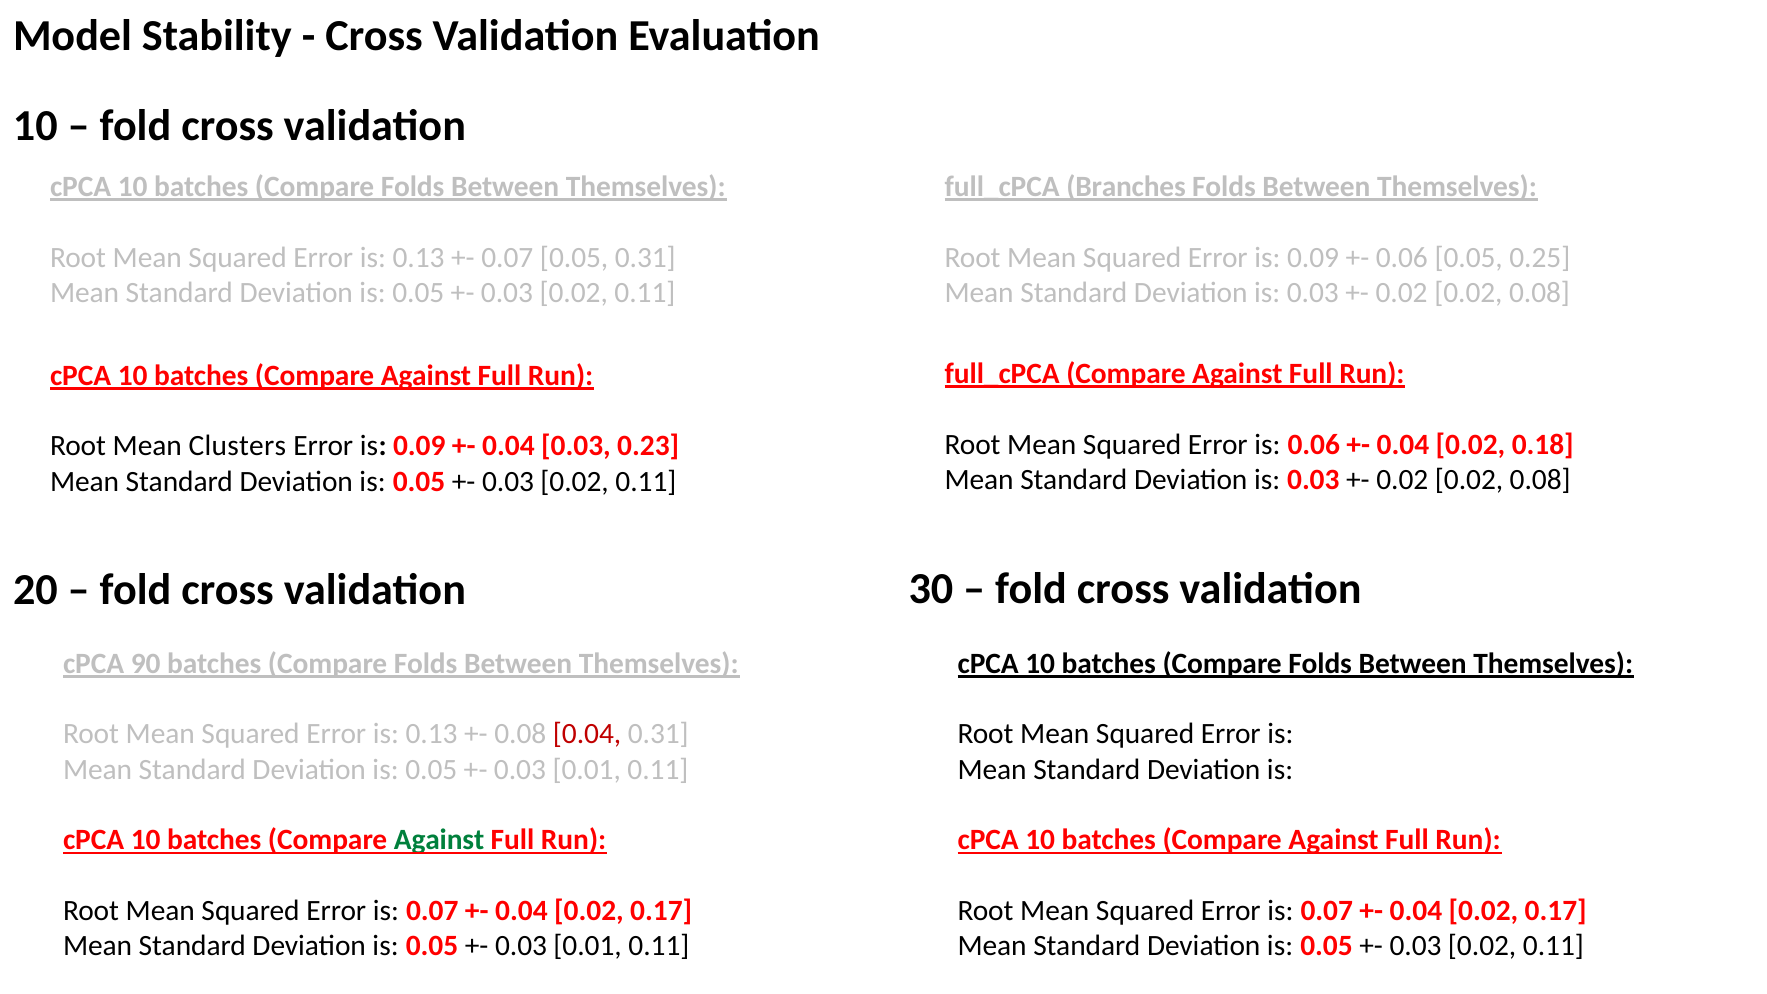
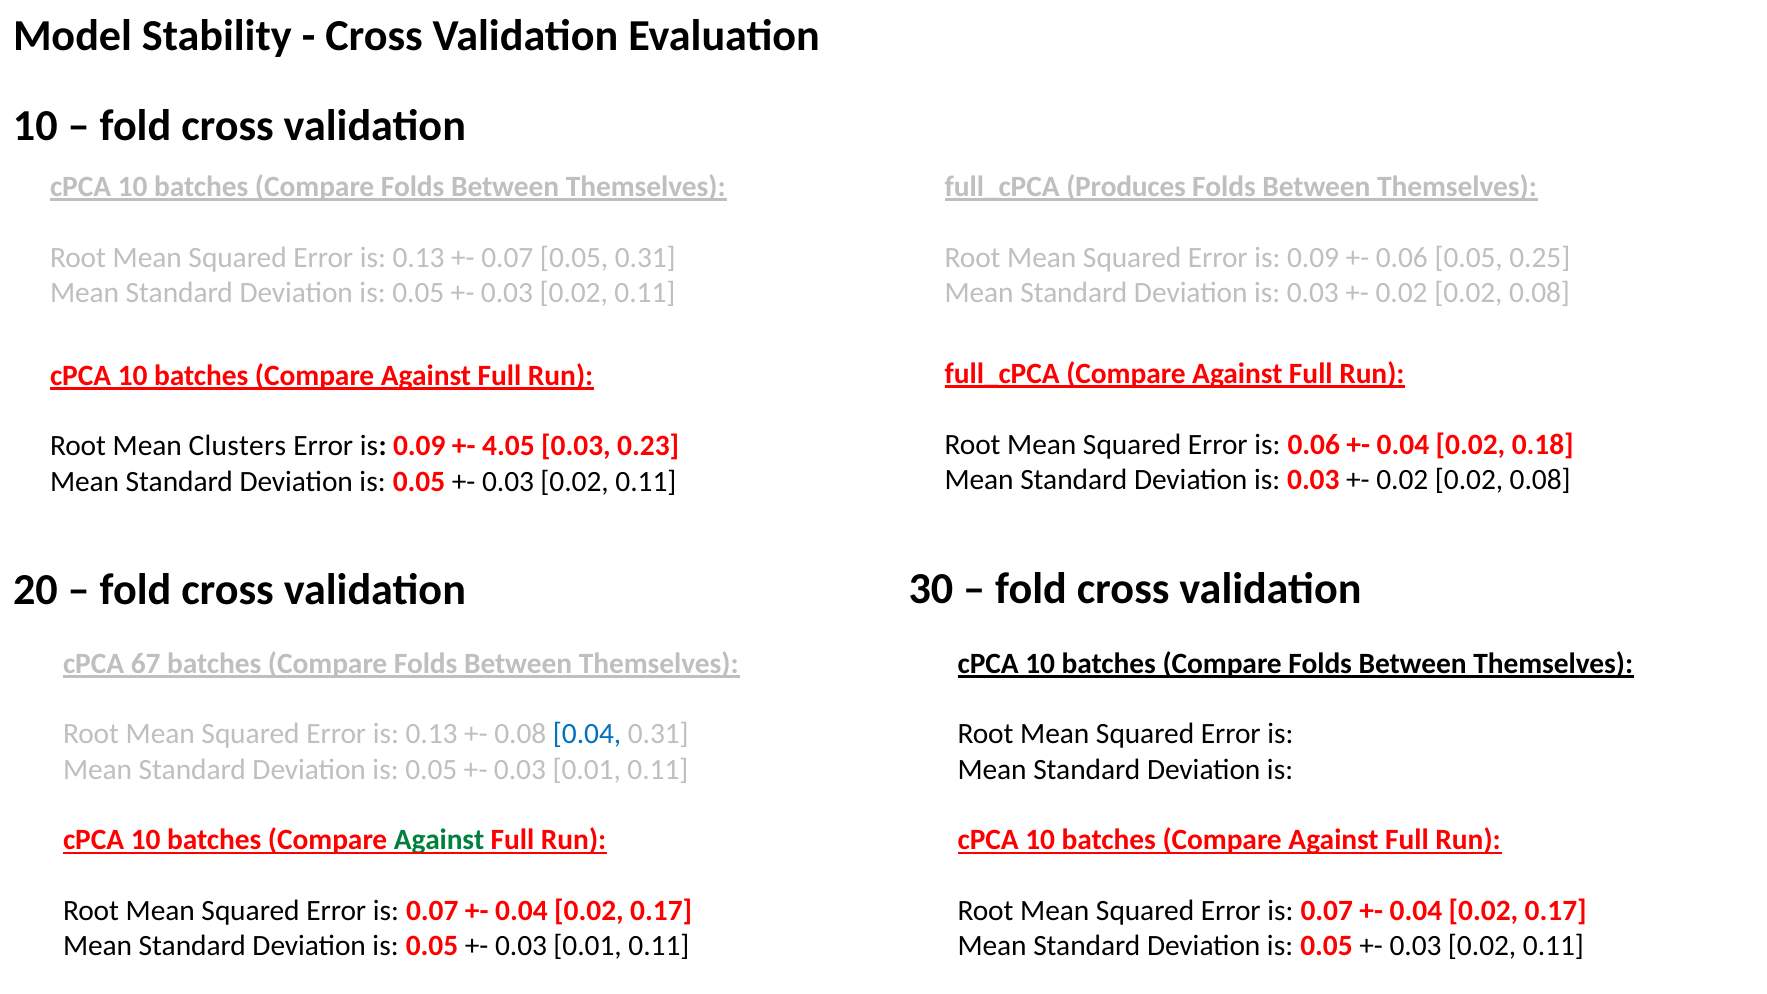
Branches: Branches -> Produces
0.04 at (508, 446): 0.04 -> 4.05
90: 90 -> 67
0.04 at (587, 734) colour: red -> blue
